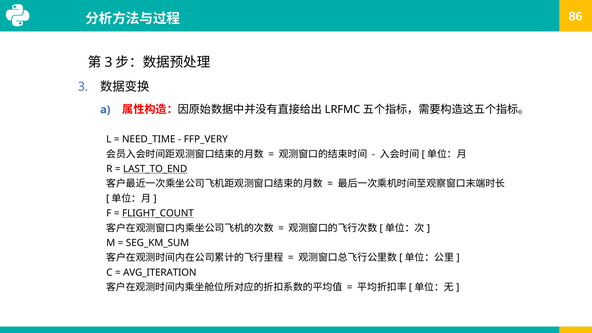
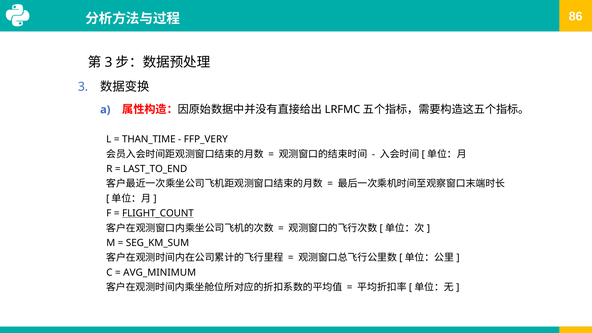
NEED_TIME: NEED_TIME -> THAN_TIME
LAST_TO_END underline: present -> none
AVG_ITERATION: AVG_ITERATION -> AVG_MINIMUM
